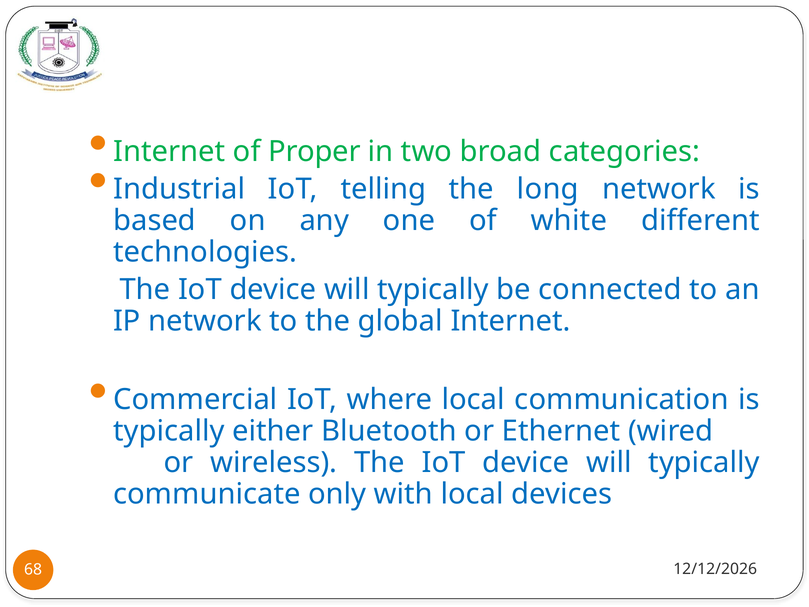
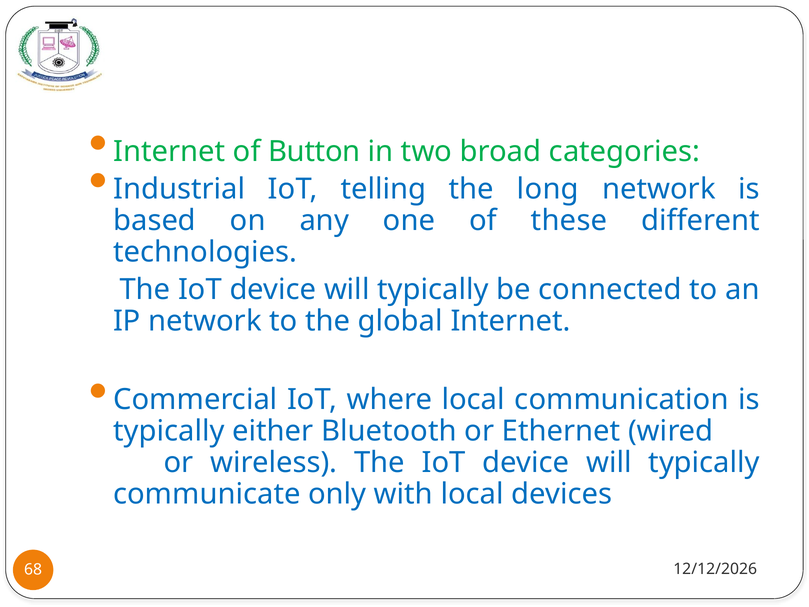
Proper: Proper -> Button
white: white -> these
